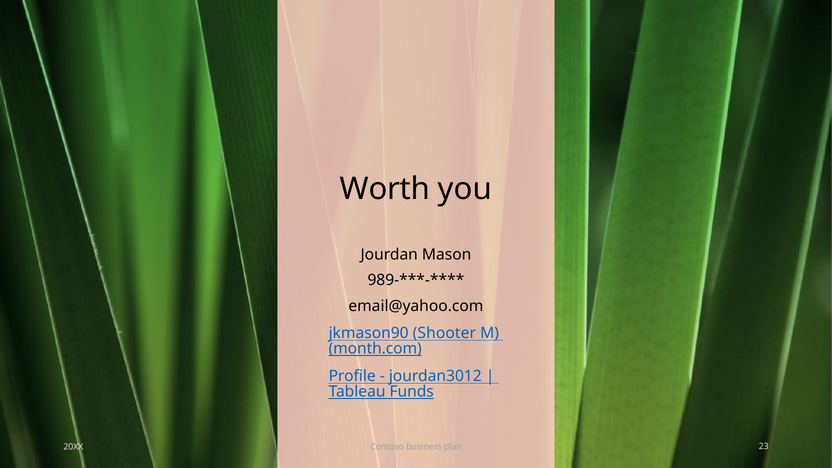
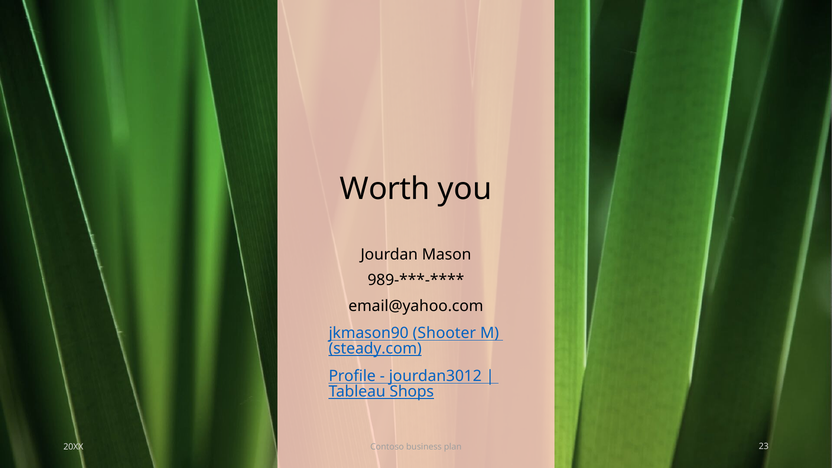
month.com: month.com -> steady.com
Funds: Funds -> Shops
